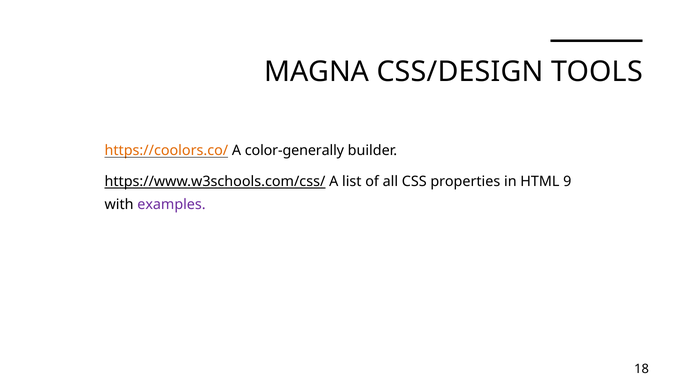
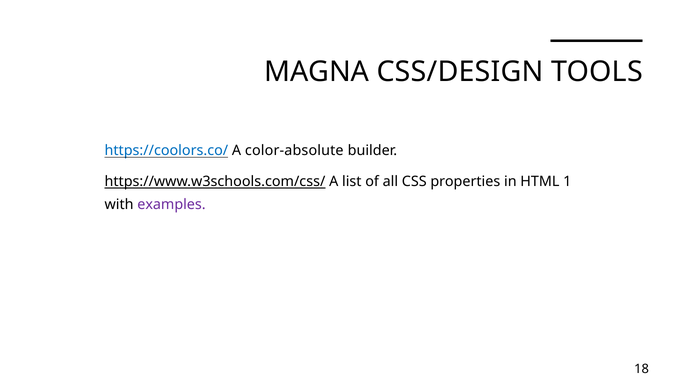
https://coolors.co/ colour: orange -> blue
color-generally: color-generally -> color-absolute
9: 9 -> 1
